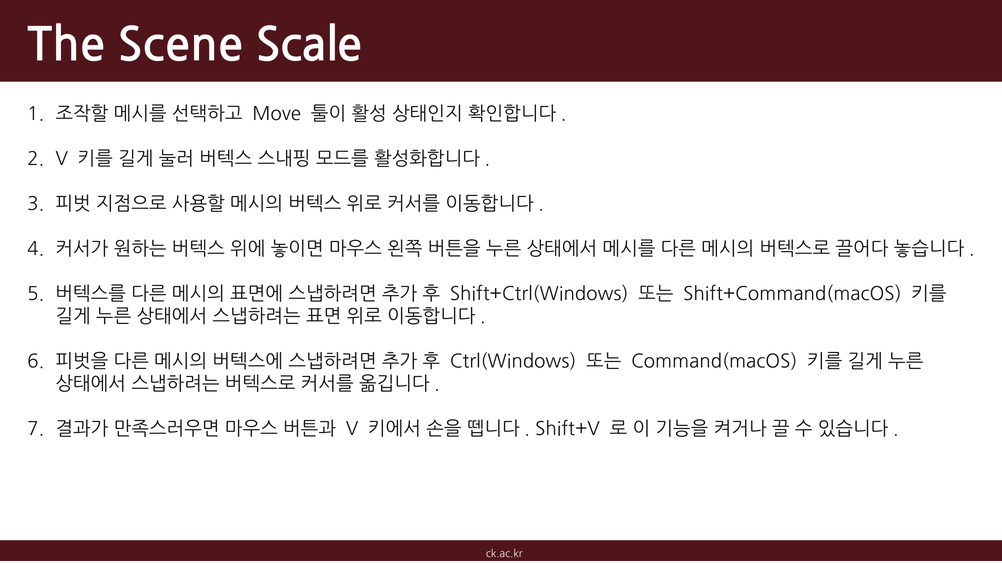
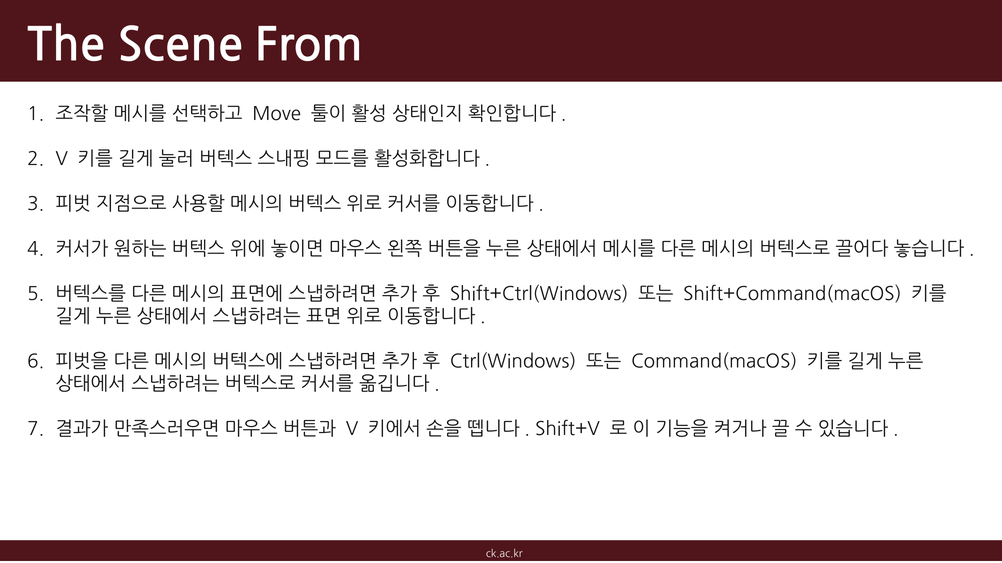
Scale: Scale -> From
